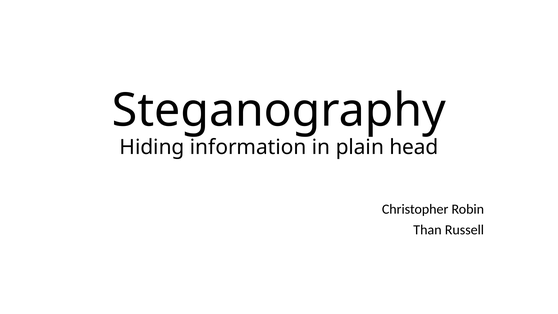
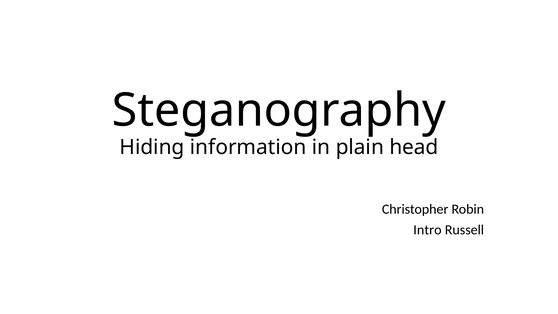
Than: Than -> Intro
